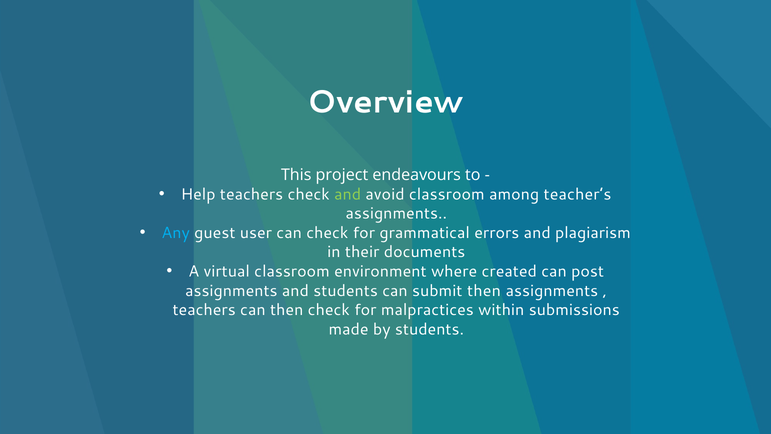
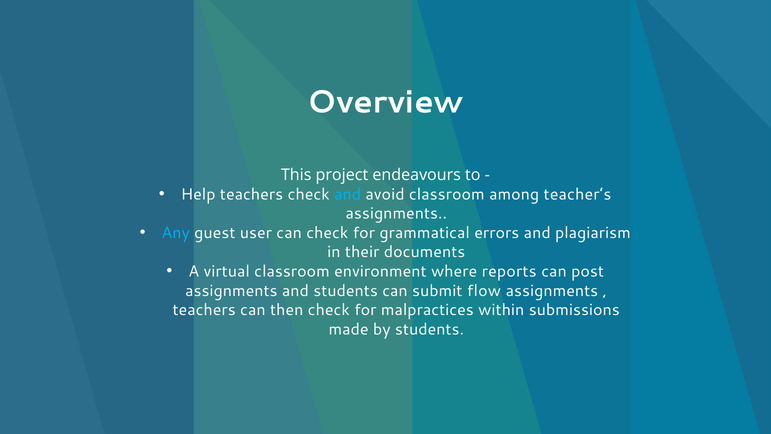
and at (348, 194) colour: light green -> light blue
created: created -> reports
submit then: then -> flow
